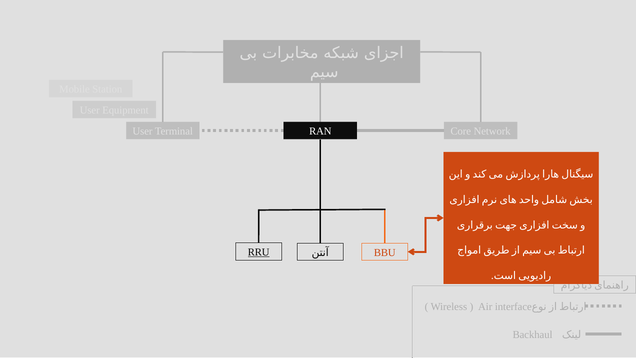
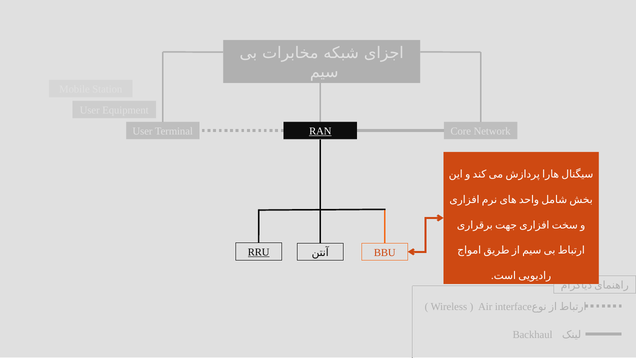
RAN underline: none -> present
